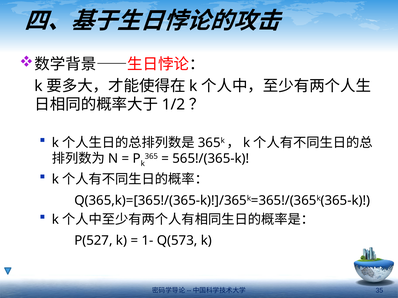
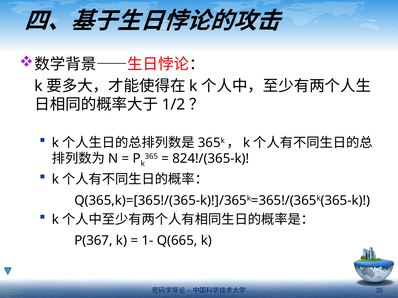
565!/(365-k: 565!/(365-k -> 824!/(365-k
P(527: P(527 -> P(367
Q(573: Q(573 -> Q(665
